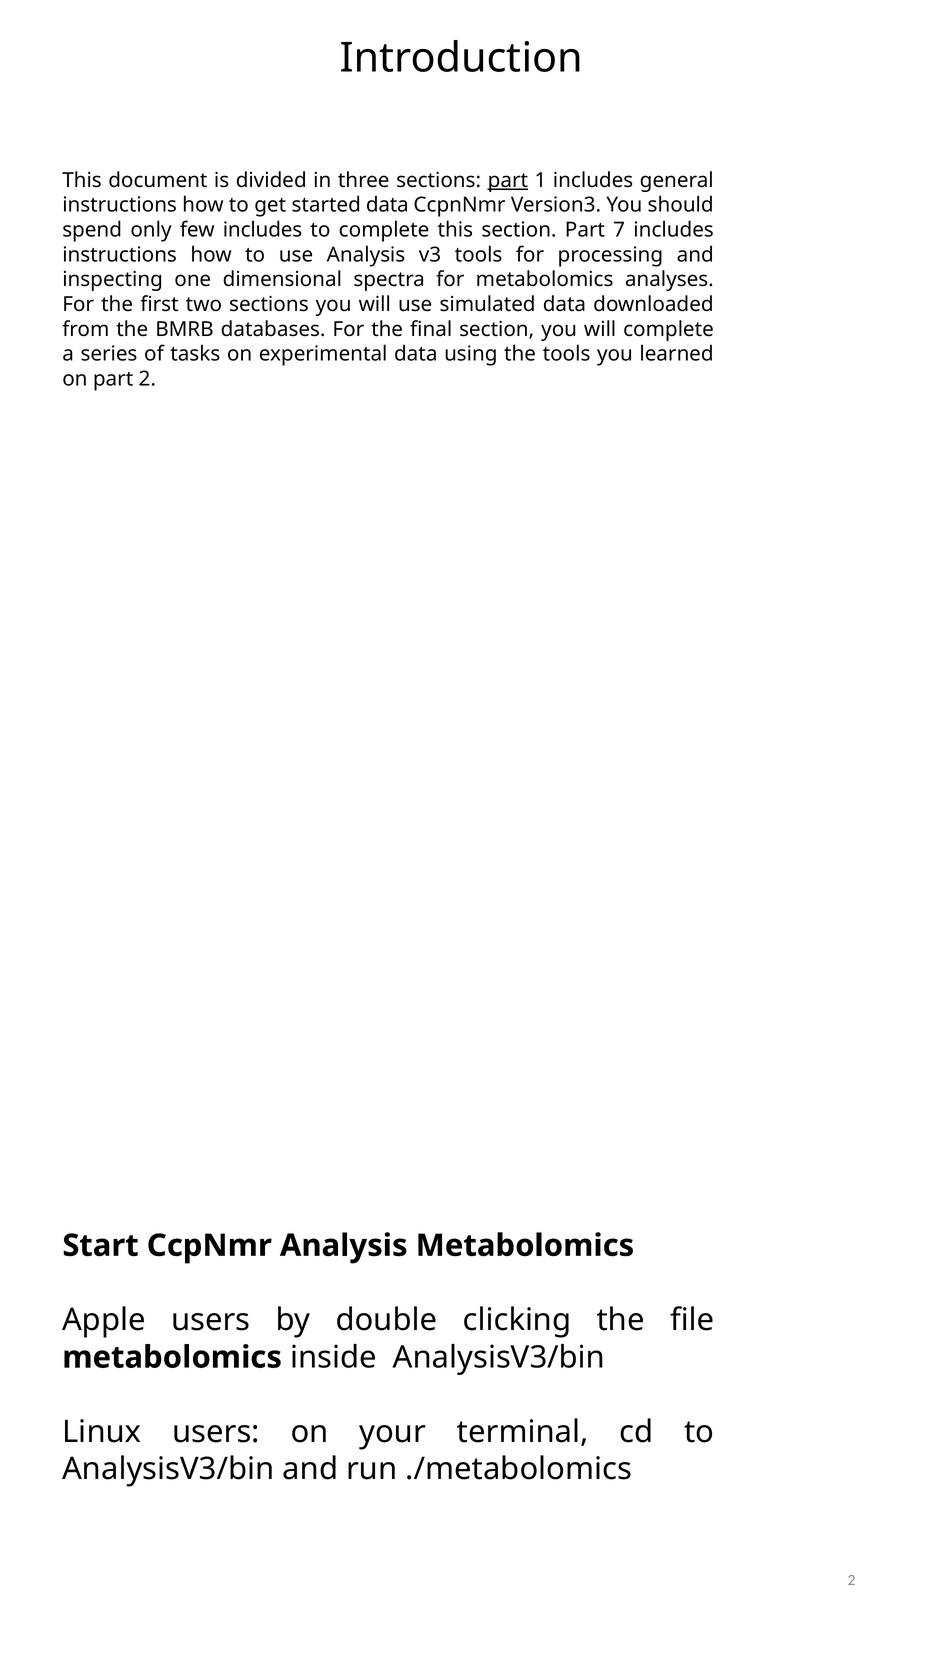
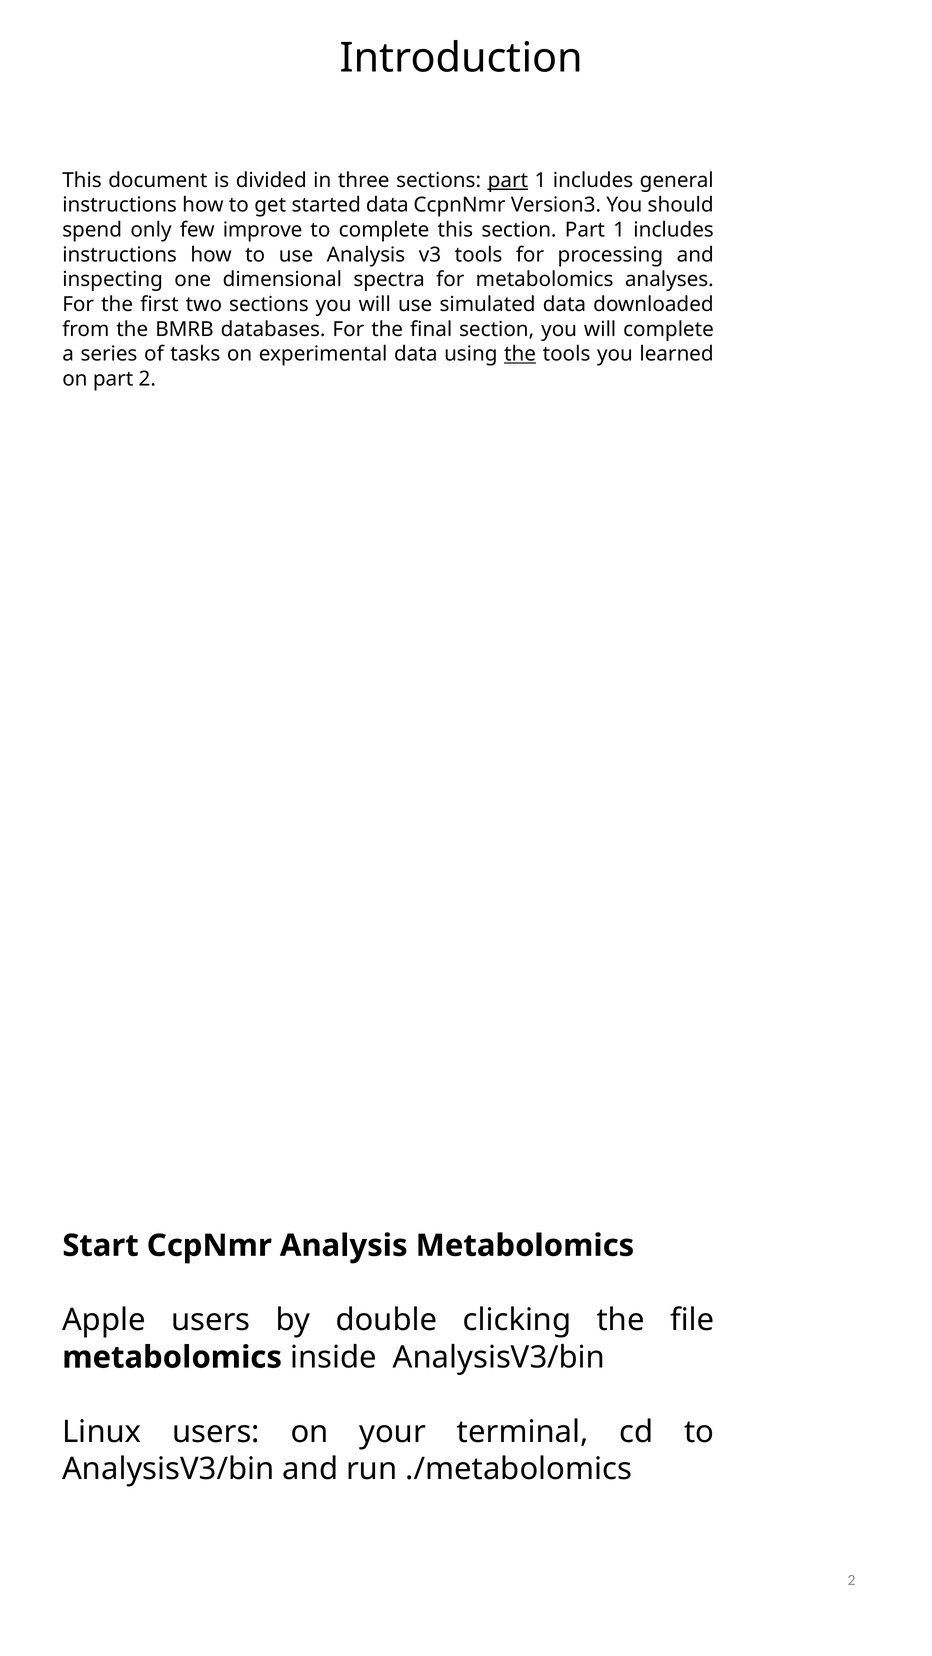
few includes: includes -> improve
section Part 7: 7 -> 1
the at (520, 354) underline: none -> present
